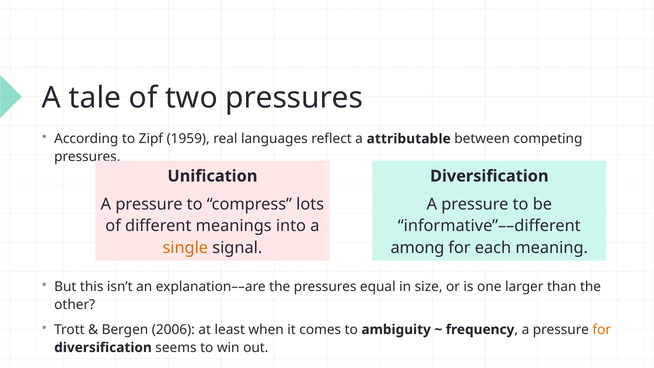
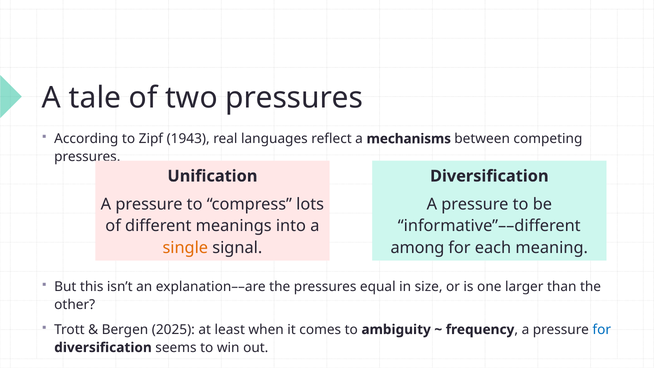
1959: 1959 -> 1943
attributable: attributable -> mechanisms
2006: 2006 -> 2025
for at (602, 329) colour: orange -> blue
